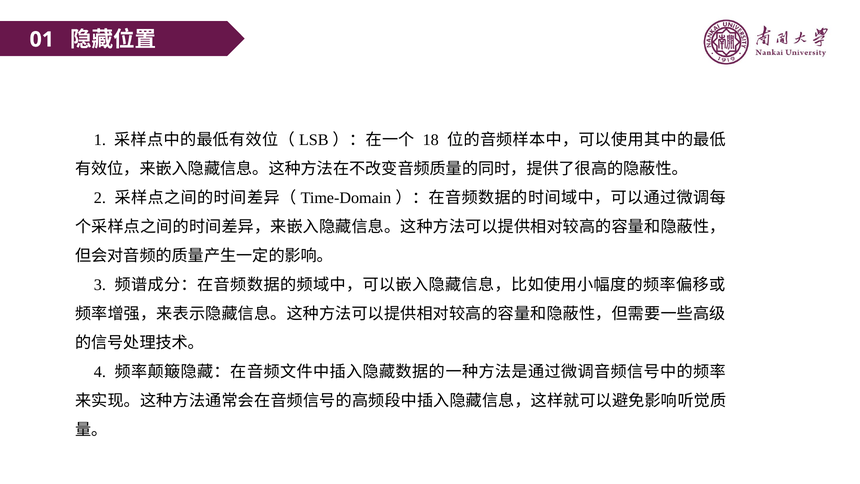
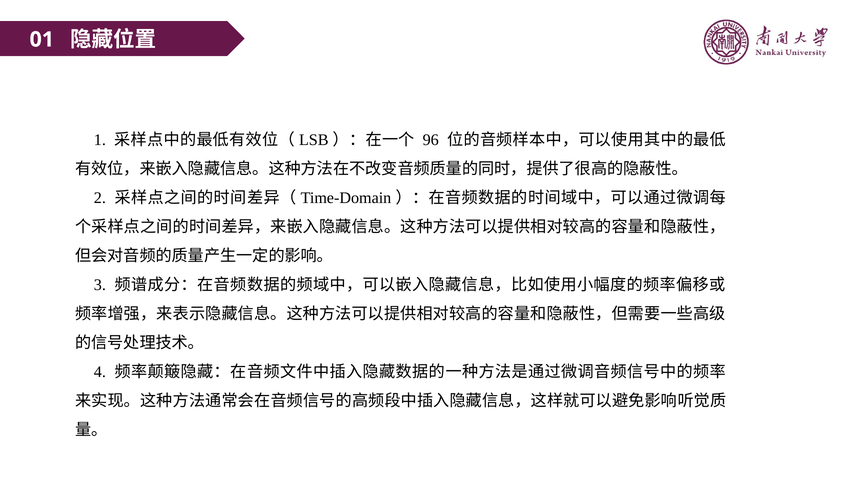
18: 18 -> 96
